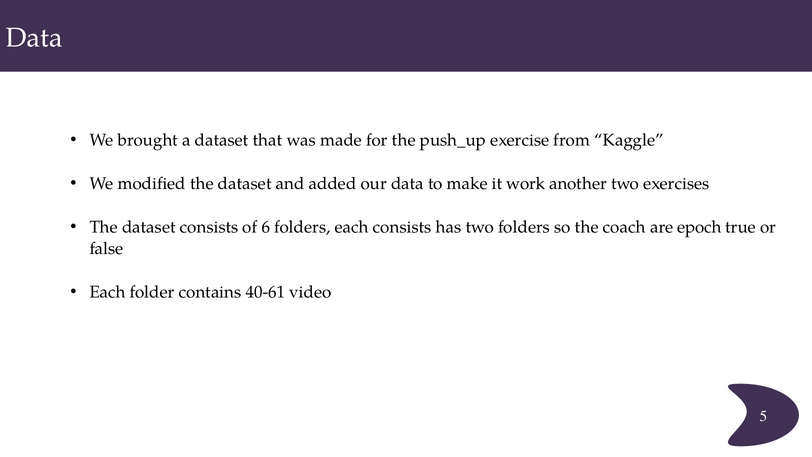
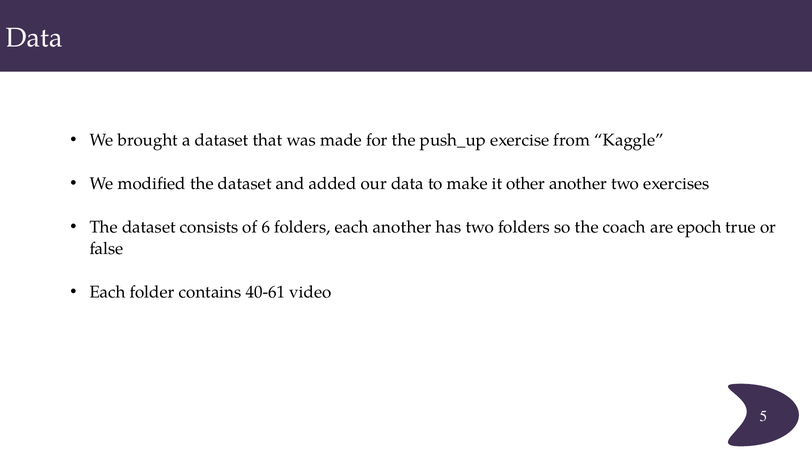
work: work -> other
each consists: consists -> another
